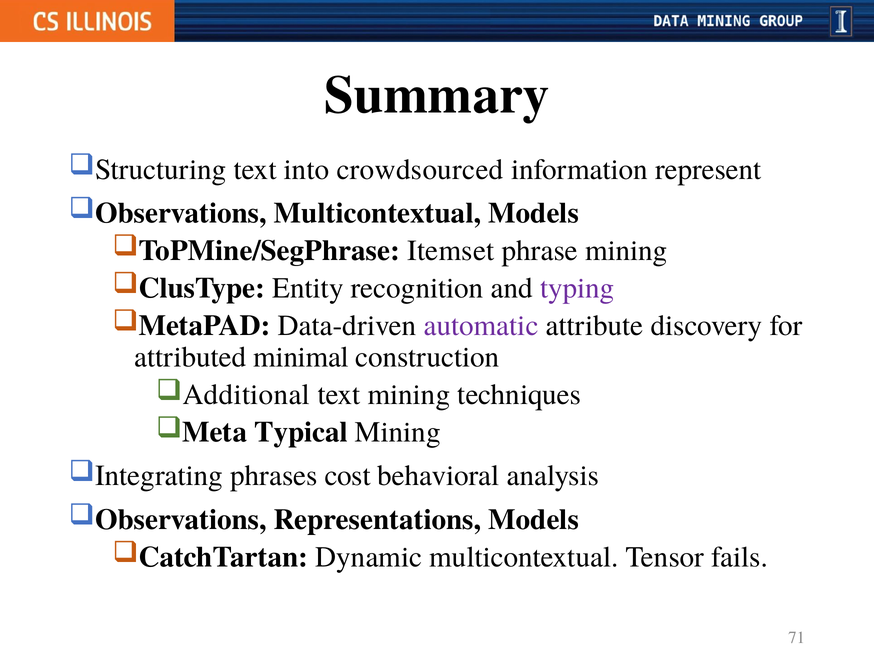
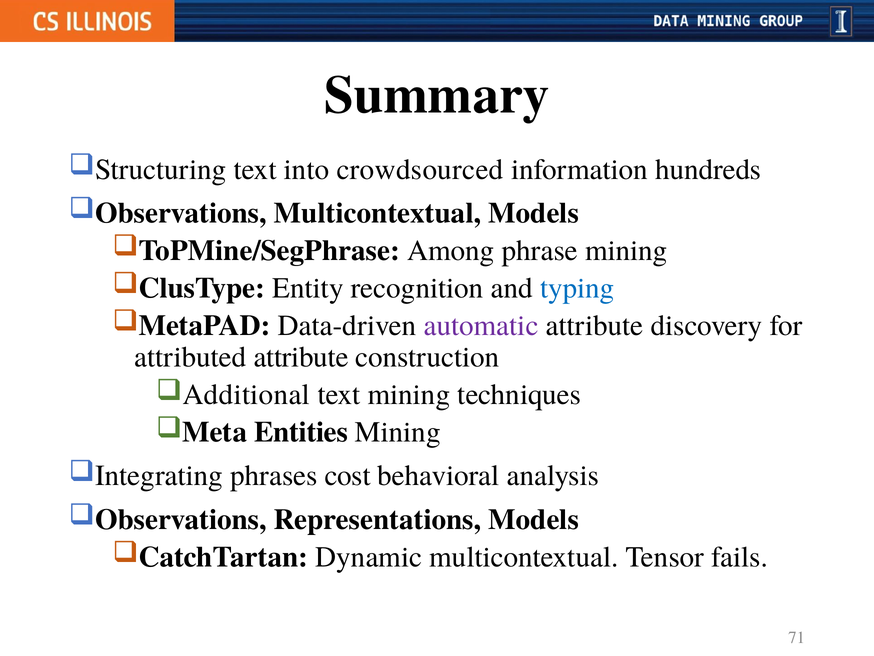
represent: represent -> hundreds
Itemset: Itemset -> Among
typing colour: purple -> blue
attributed minimal: minimal -> attribute
Typical: Typical -> Entities
